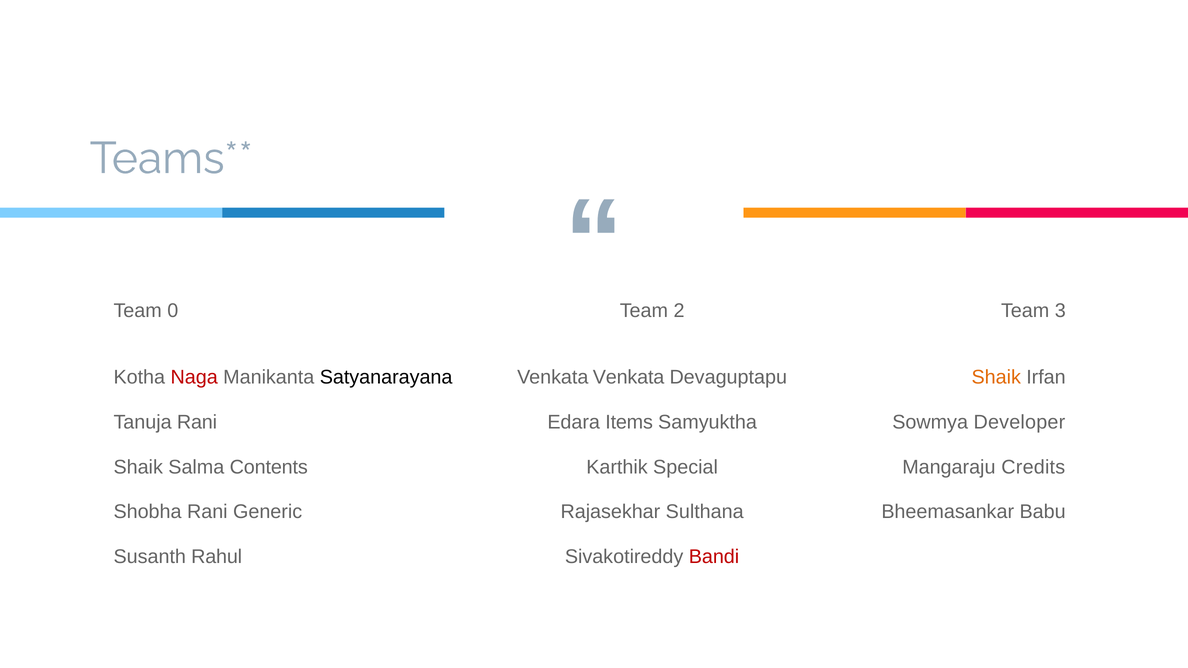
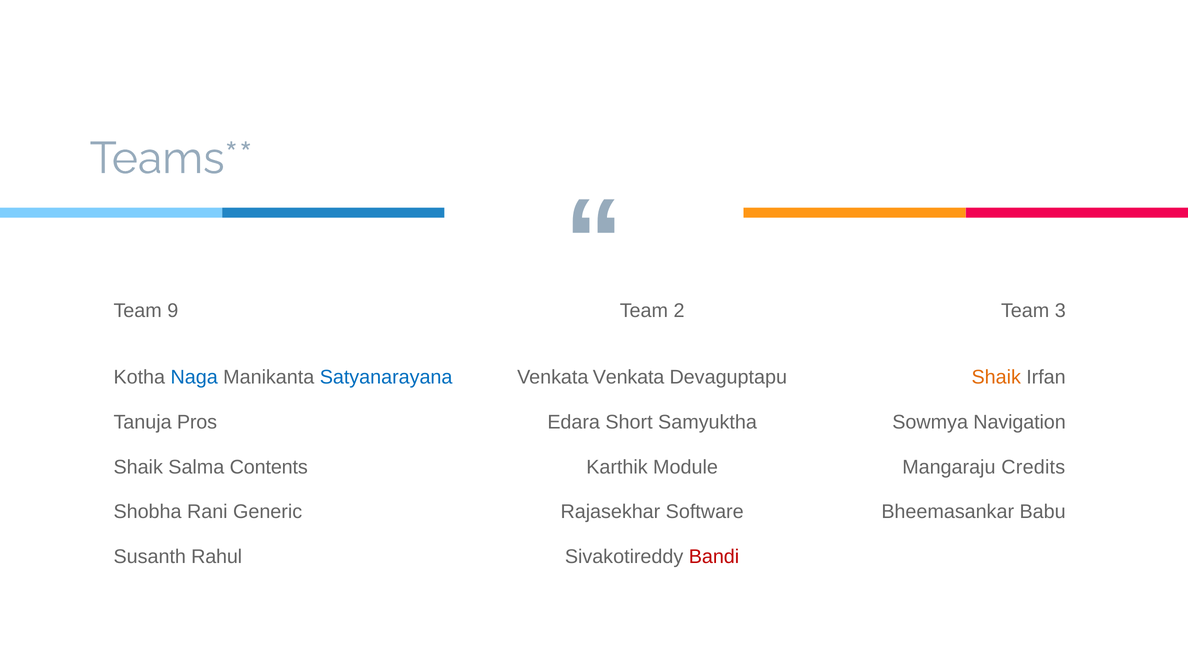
0: 0 -> 9
Naga colour: red -> blue
Satyanarayana colour: black -> blue
Tanuja Rani: Rani -> Pros
Items: Items -> Short
Developer: Developer -> Navigation
Special: Special -> Module
Sulthana: Sulthana -> Software
